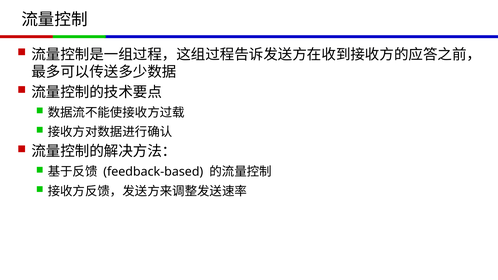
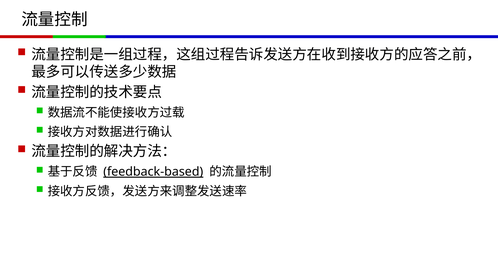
feedback-based underline: none -> present
